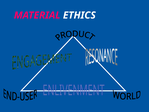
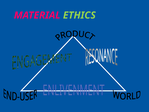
ETHICS colour: white -> light green
